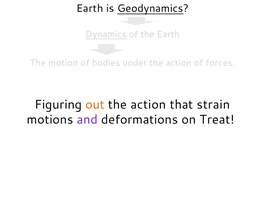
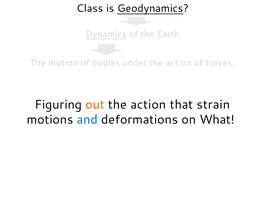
Earth at (90, 8): Earth -> Class
and colour: purple -> blue
Treat: Treat -> What
